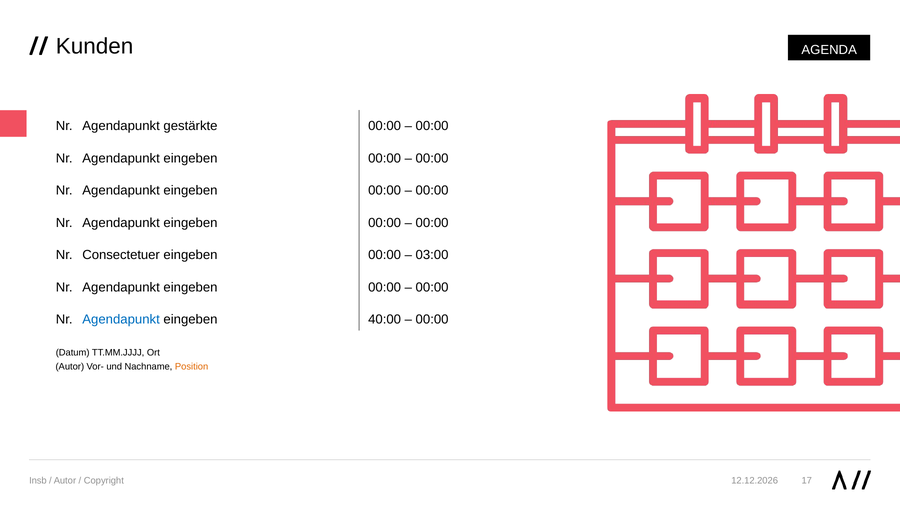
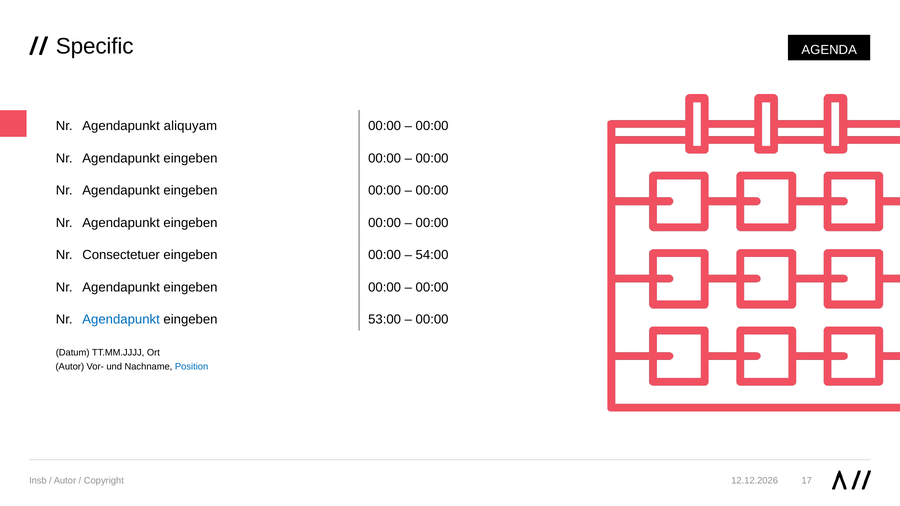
Kunden: Kunden -> Specific
gestärkte: gestärkte -> aliquyam
03:00: 03:00 -> 54:00
40:00: 40:00 -> 53:00
Position colour: orange -> blue
